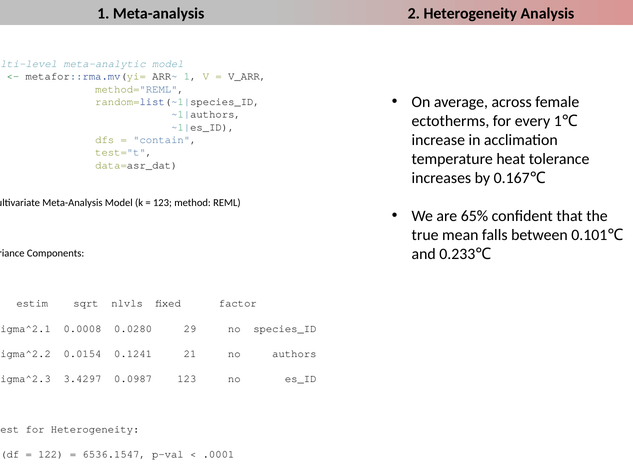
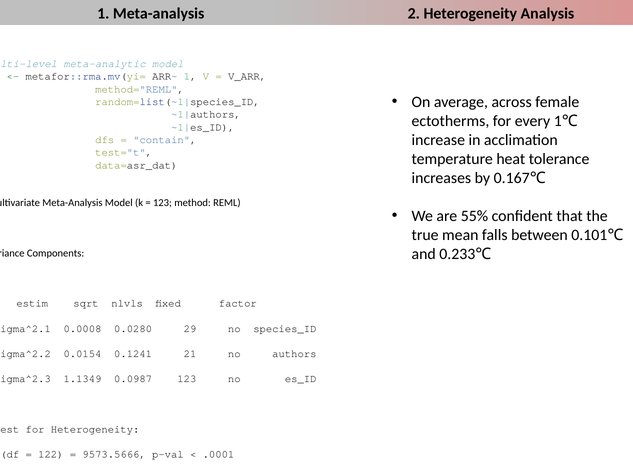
65%: 65% -> 55%
3.4297: 3.4297 -> 1.1349
6536.1547: 6536.1547 -> 9573.5666
